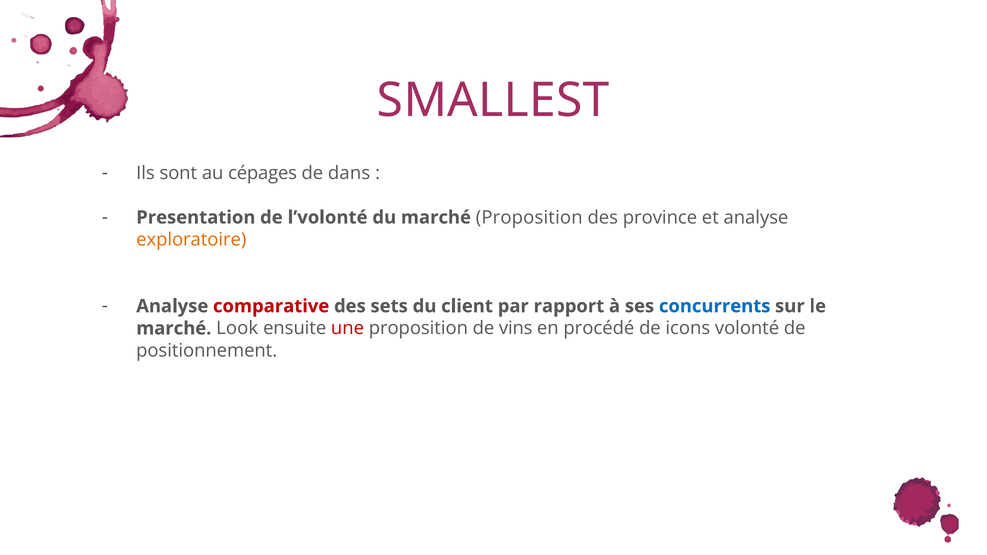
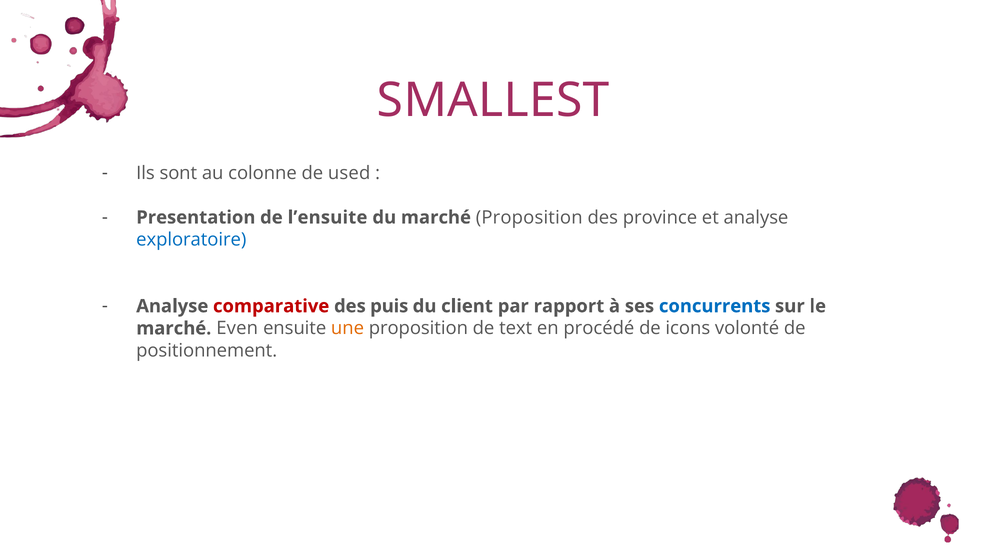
cépages: cépages -> colonne
dans: dans -> used
l’volonté: l’volonté -> l’ensuite
exploratoire colour: orange -> blue
sets: sets -> puis
Look: Look -> Even
une colour: red -> orange
vins: vins -> text
